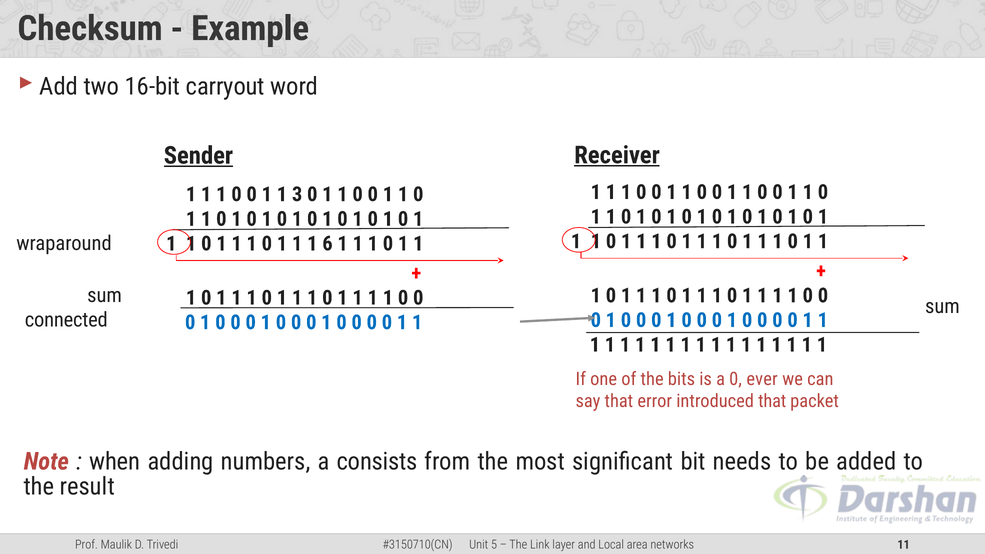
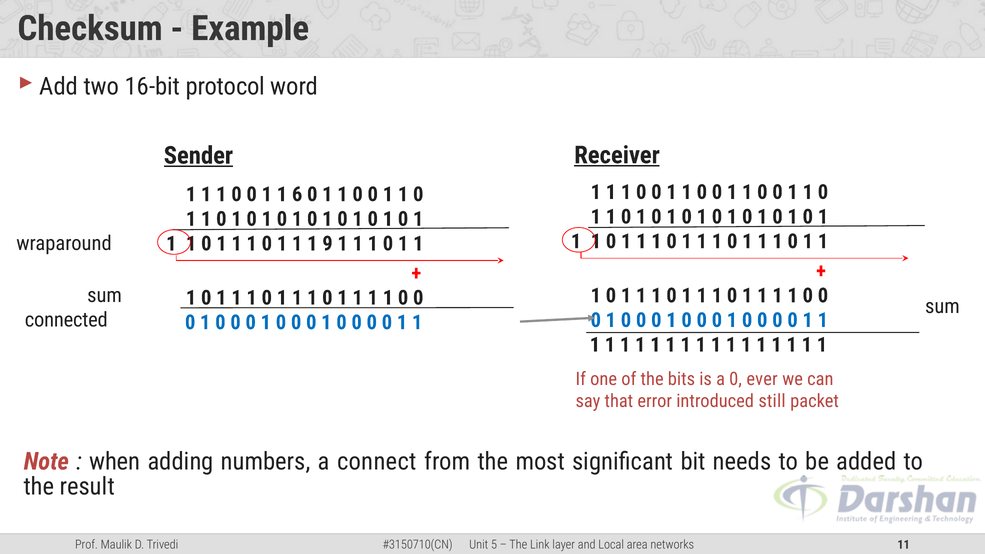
carryout: carryout -> protocol
3: 3 -> 6
6: 6 -> 9
introduced that: that -> still
consists: consists -> connect
